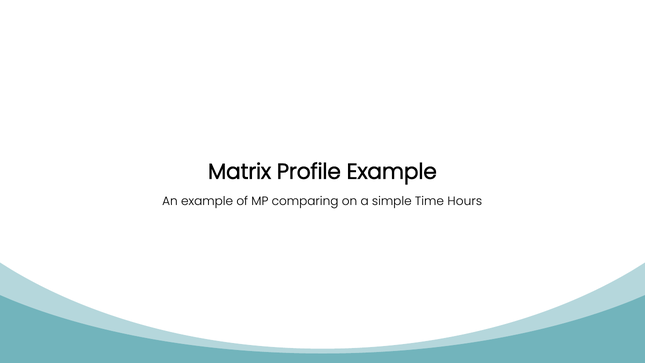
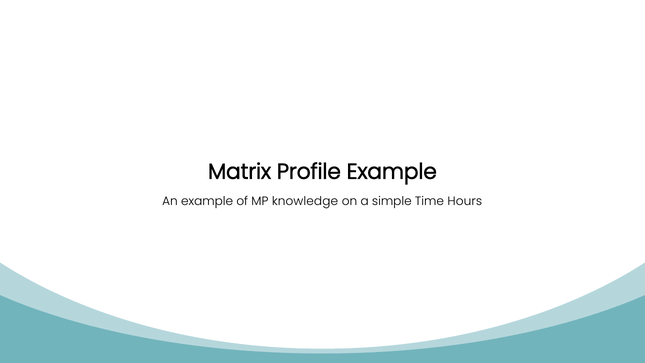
comparing: comparing -> knowledge
